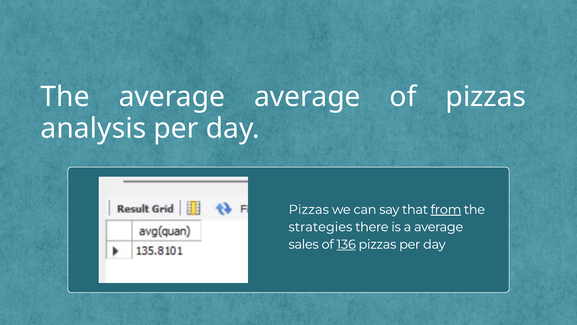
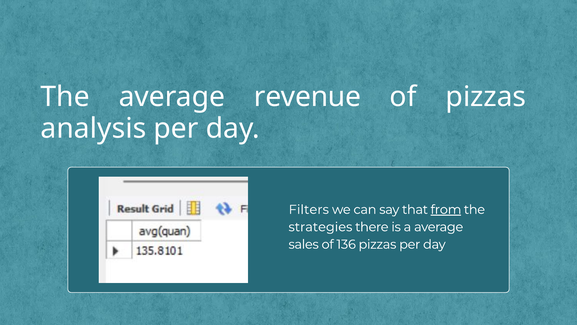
average average: average -> revenue
Pizzas at (309, 209): Pizzas -> Filters
136 underline: present -> none
